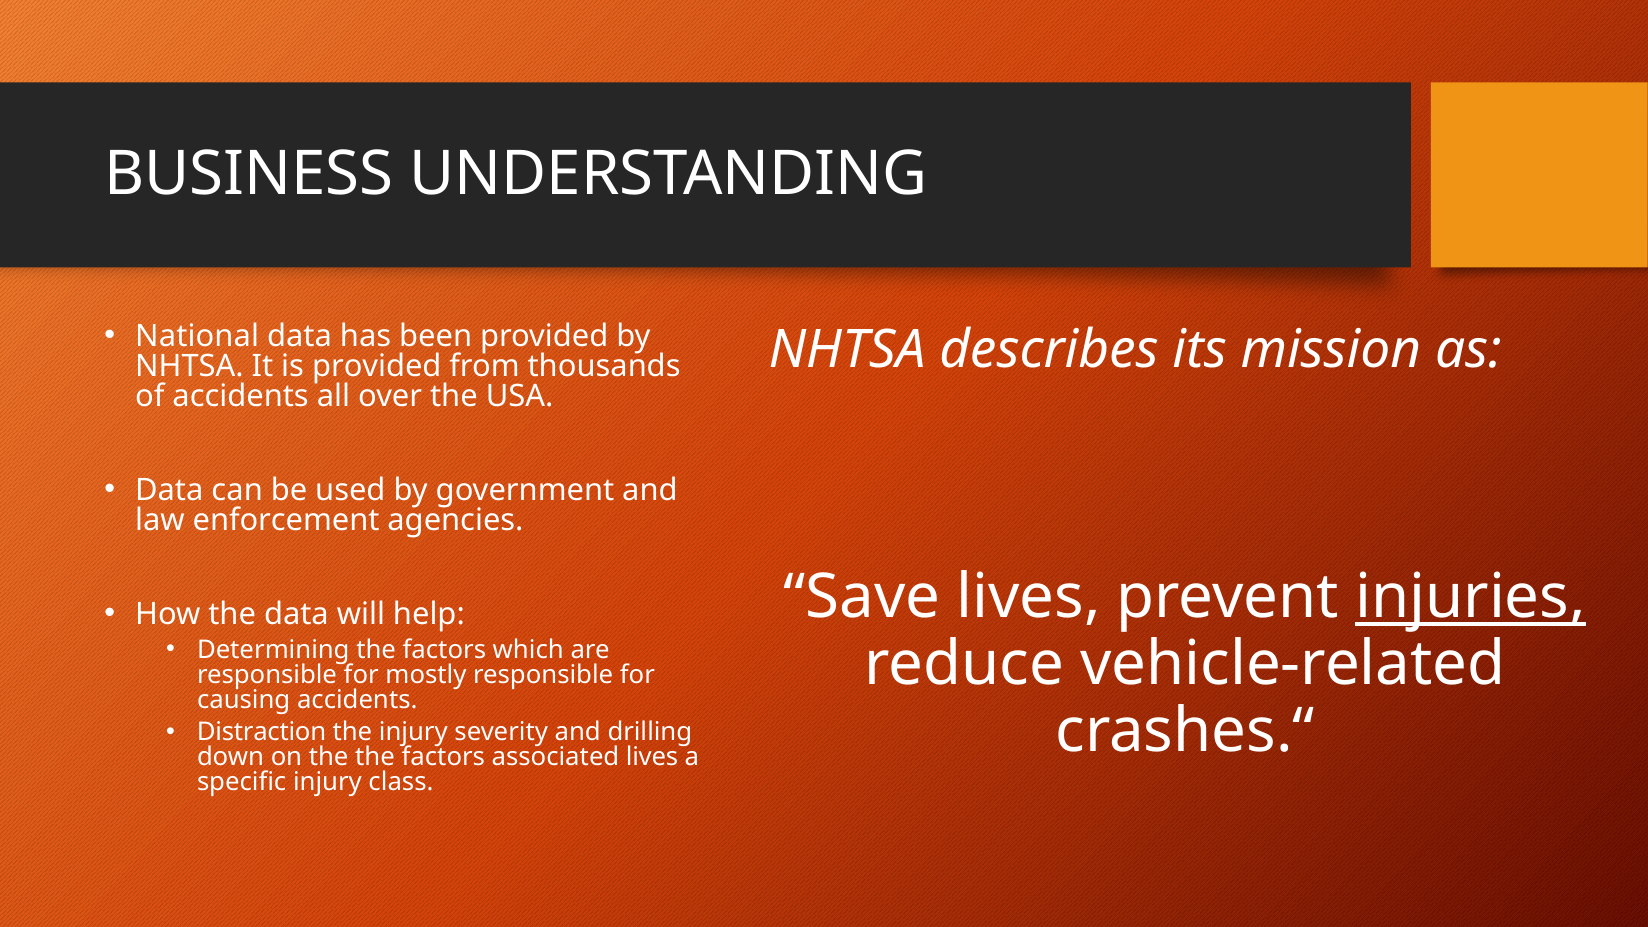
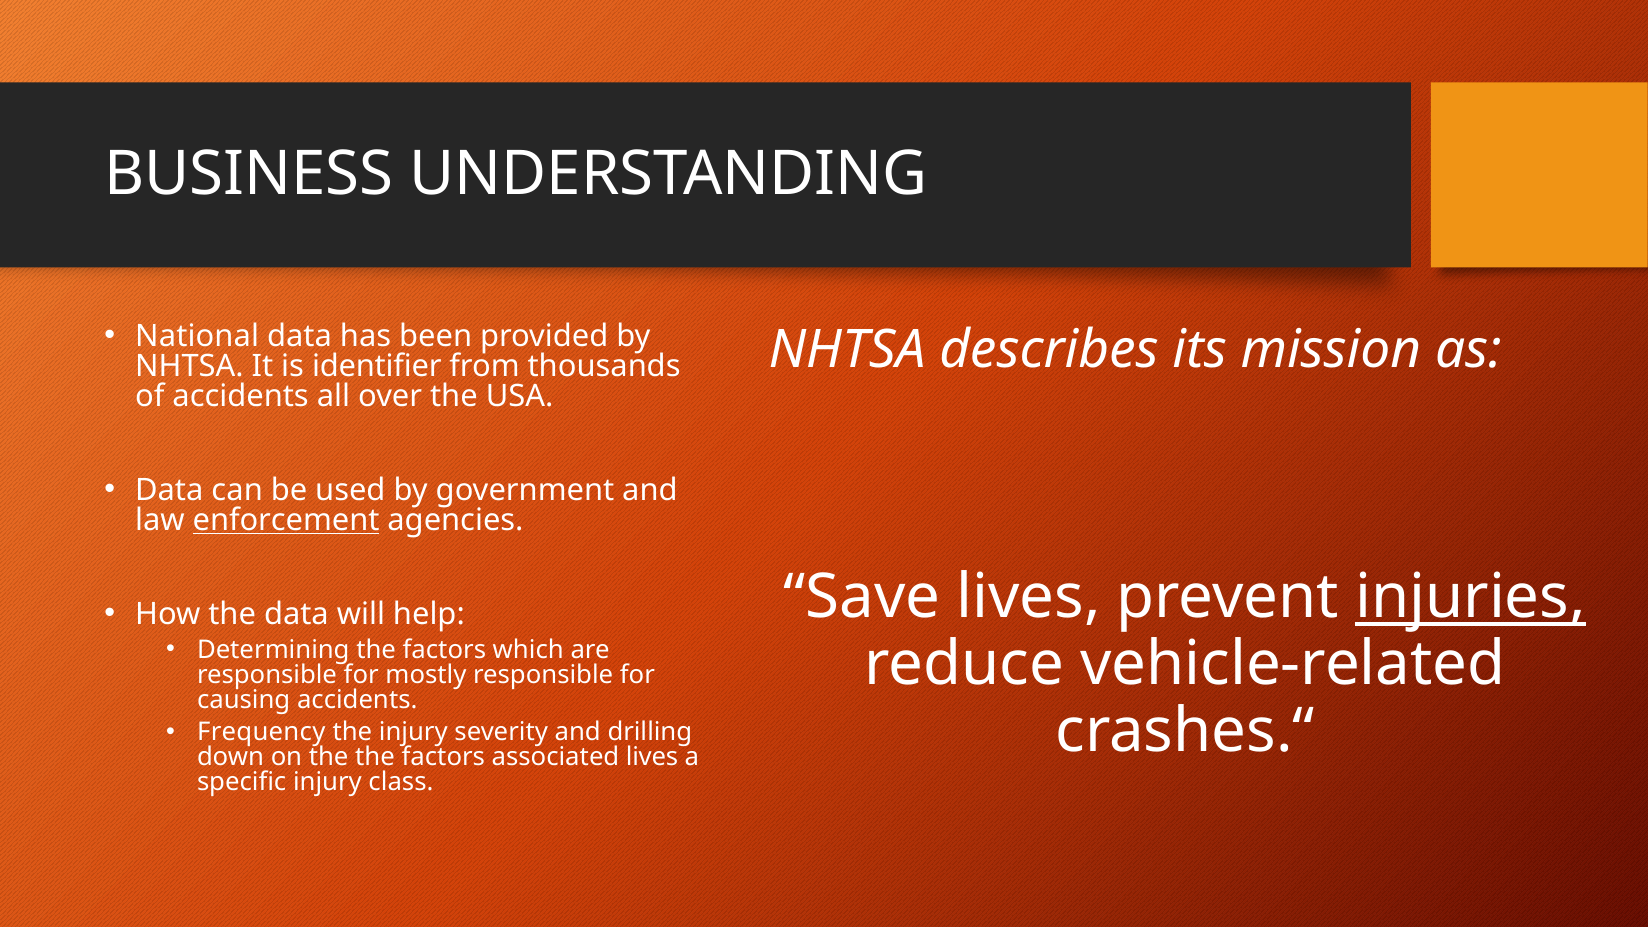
is provided: provided -> identifier
enforcement underline: none -> present
Distraction: Distraction -> Frequency
